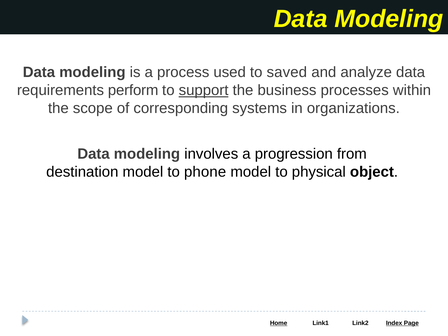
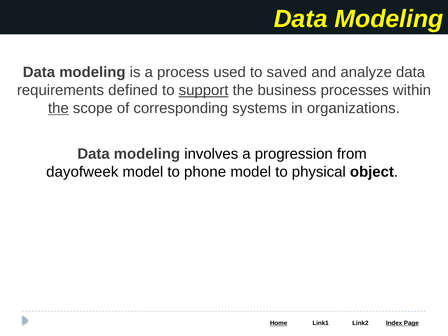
perform: perform -> defined
the at (58, 108) underline: none -> present
destination: destination -> dayofweek
